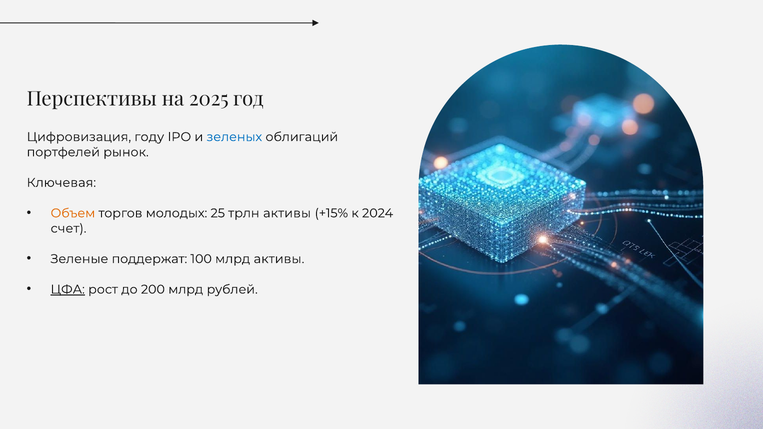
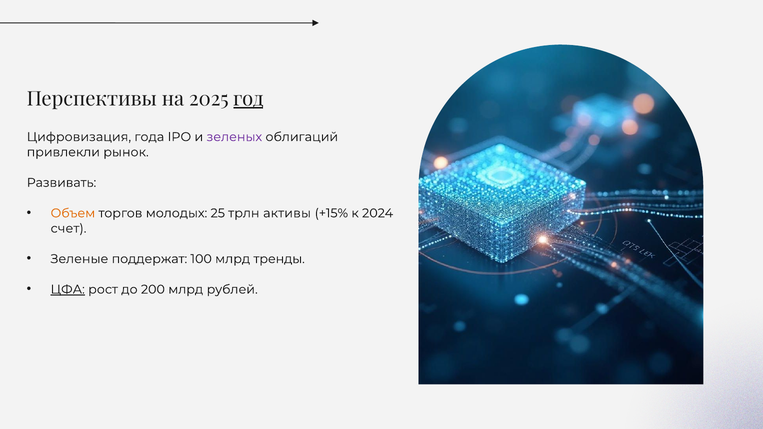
год underline: none -> present
году: году -> года
зеленых colour: blue -> purple
портфелей: портфелей -> привлекли
Ключевая: Ключевая -> Развивать
млрд активы: активы -> тренды
